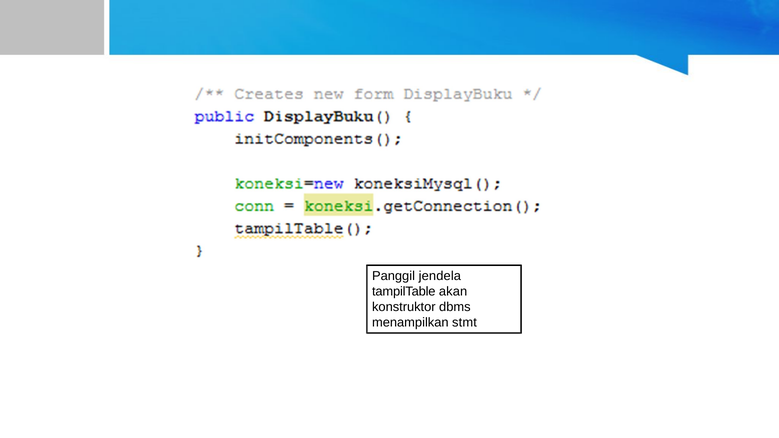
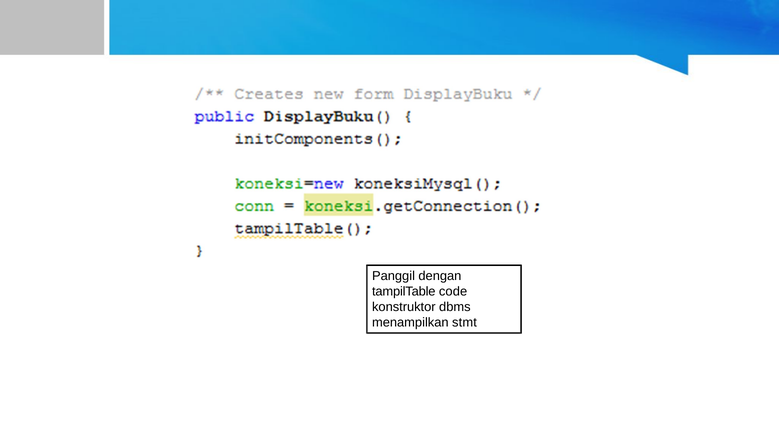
jendela: jendela -> dengan
akan: akan -> code
